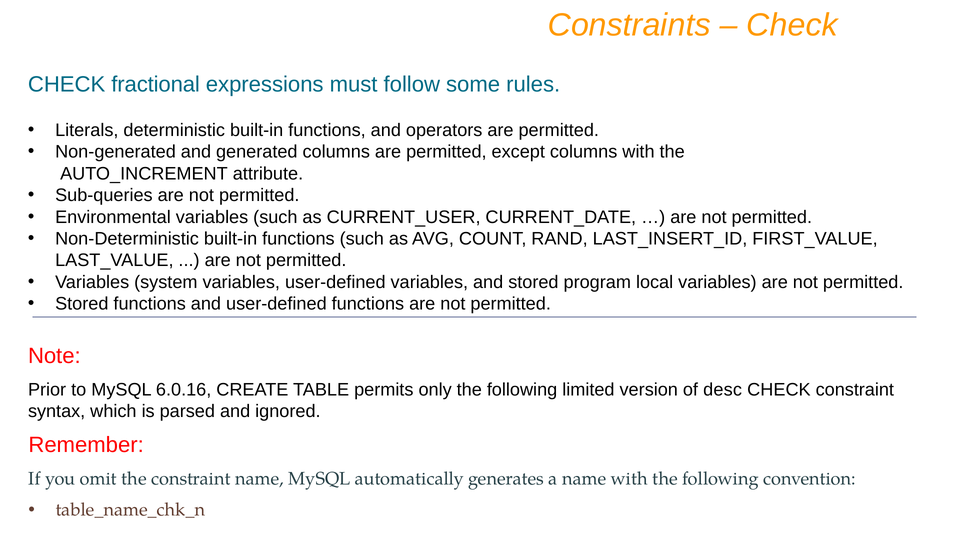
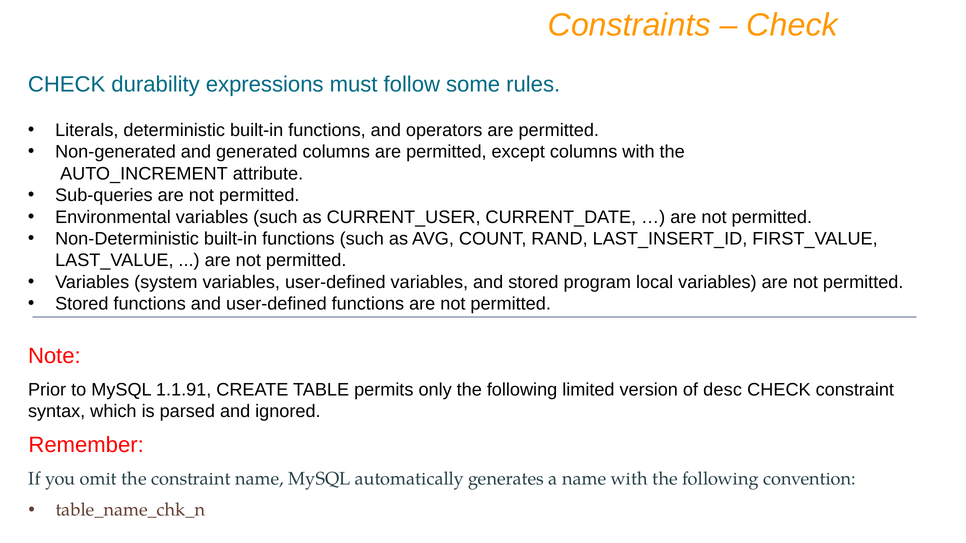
fractional: fractional -> durability
6.0.16: 6.0.16 -> 1.1.91
